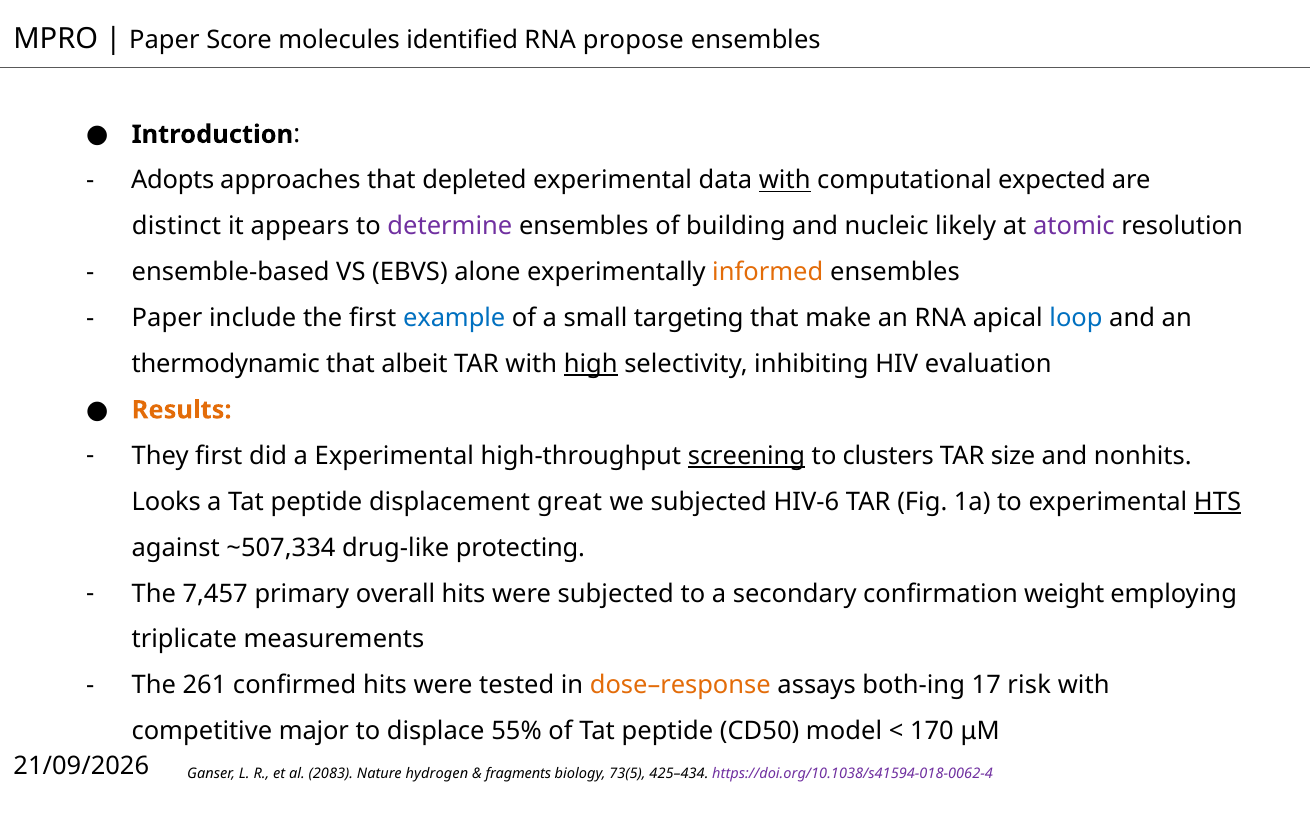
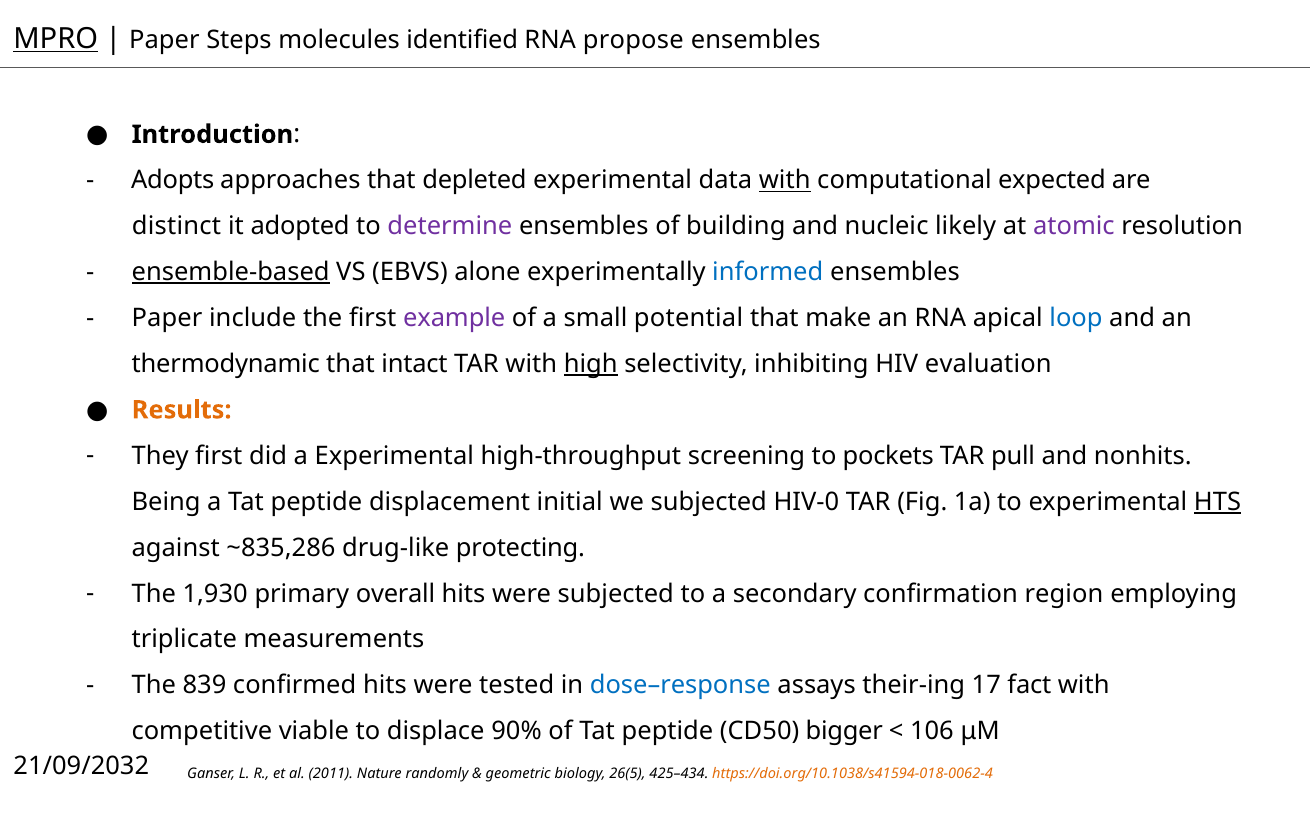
MPRO underline: none -> present
Score: Score -> Steps
appears: appears -> adopted
ensemble-based underline: none -> present
informed colour: orange -> blue
example colour: blue -> purple
targeting: targeting -> potential
albeit: albeit -> intact
screening underline: present -> none
clusters: clusters -> pockets
size: size -> pull
Looks: Looks -> Being
great: great -> initial
HIV-6: HIV-6 -> HIV-0
~507,334: ~507,334 -> ~835,286
7,457: 7,457 -> 1,930
weight: weight -> region
261: 261 -> 839
dose–response colour: orange -> blue
both-ing: both-ing -> their-ing
risk: risk -> fact
major: major -> viable
55%: 55% -> 90%
model: model -> bigger
170: 170 -> 106
21/09/2026: 21/09/2026 -> 21/09/2032
2083: 2083 -> 2011
hydrogen: hydrogen -> randomly
fragments: fragments -> geometric
73(5: 73(5 -> 26(5
https://doi.org/10.1038/s41594-018-0062-4 colour: purple -> orange
